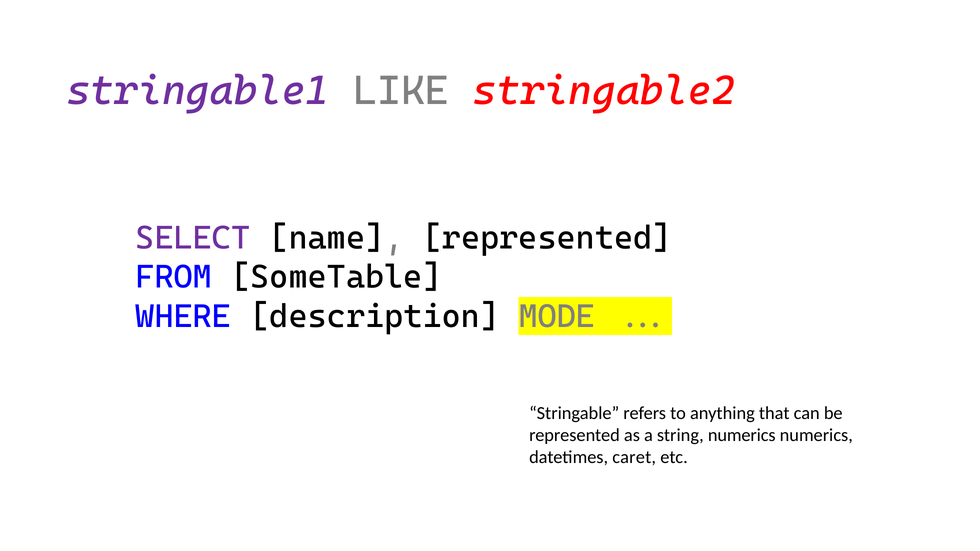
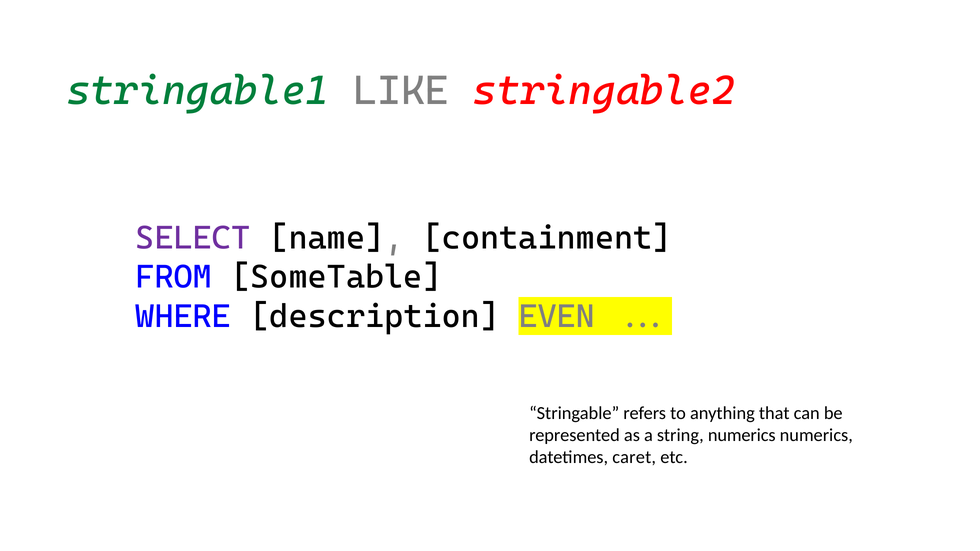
stringable1 colour: purple -> green
name represented: represented -> containment
MODE: MODE -> EVEN
